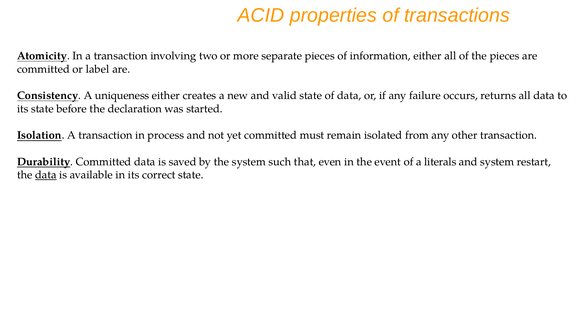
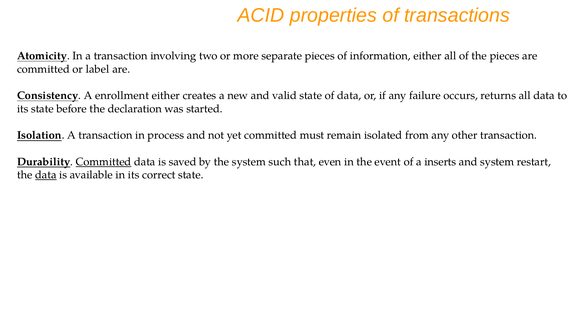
uniqueness: uniqueness -> enrollment
Committed at (104, 162) underline: none -> present
literals: literals -> inserts
